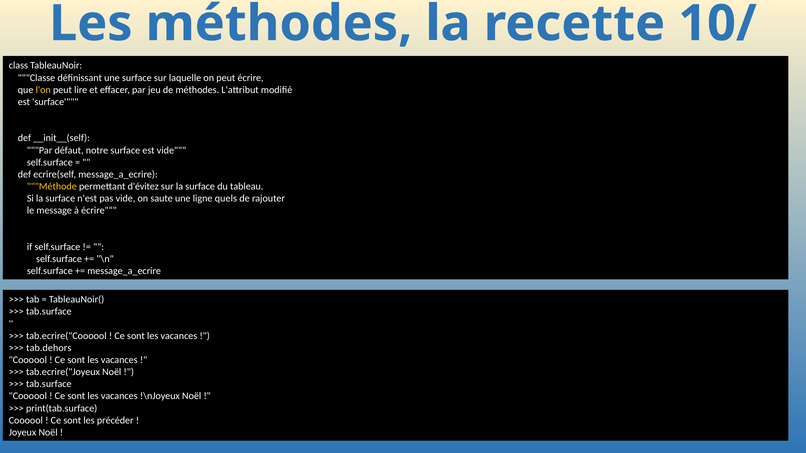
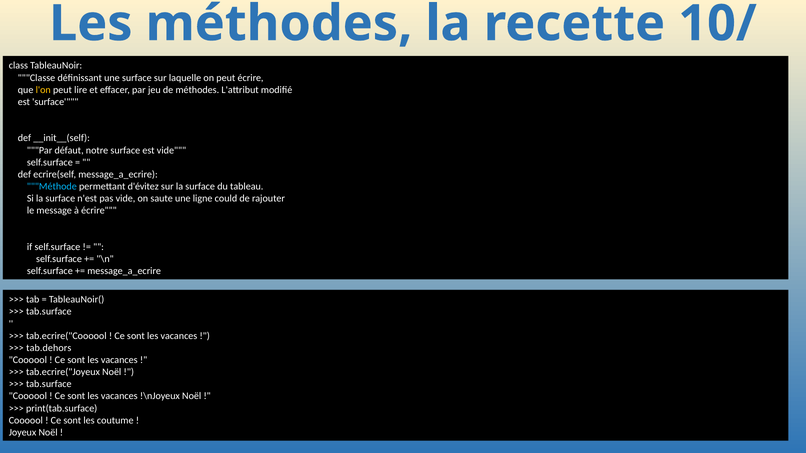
Méthode colour: yellow -> light blue
quels: quels -> could
précéder: précéder -> coutume
